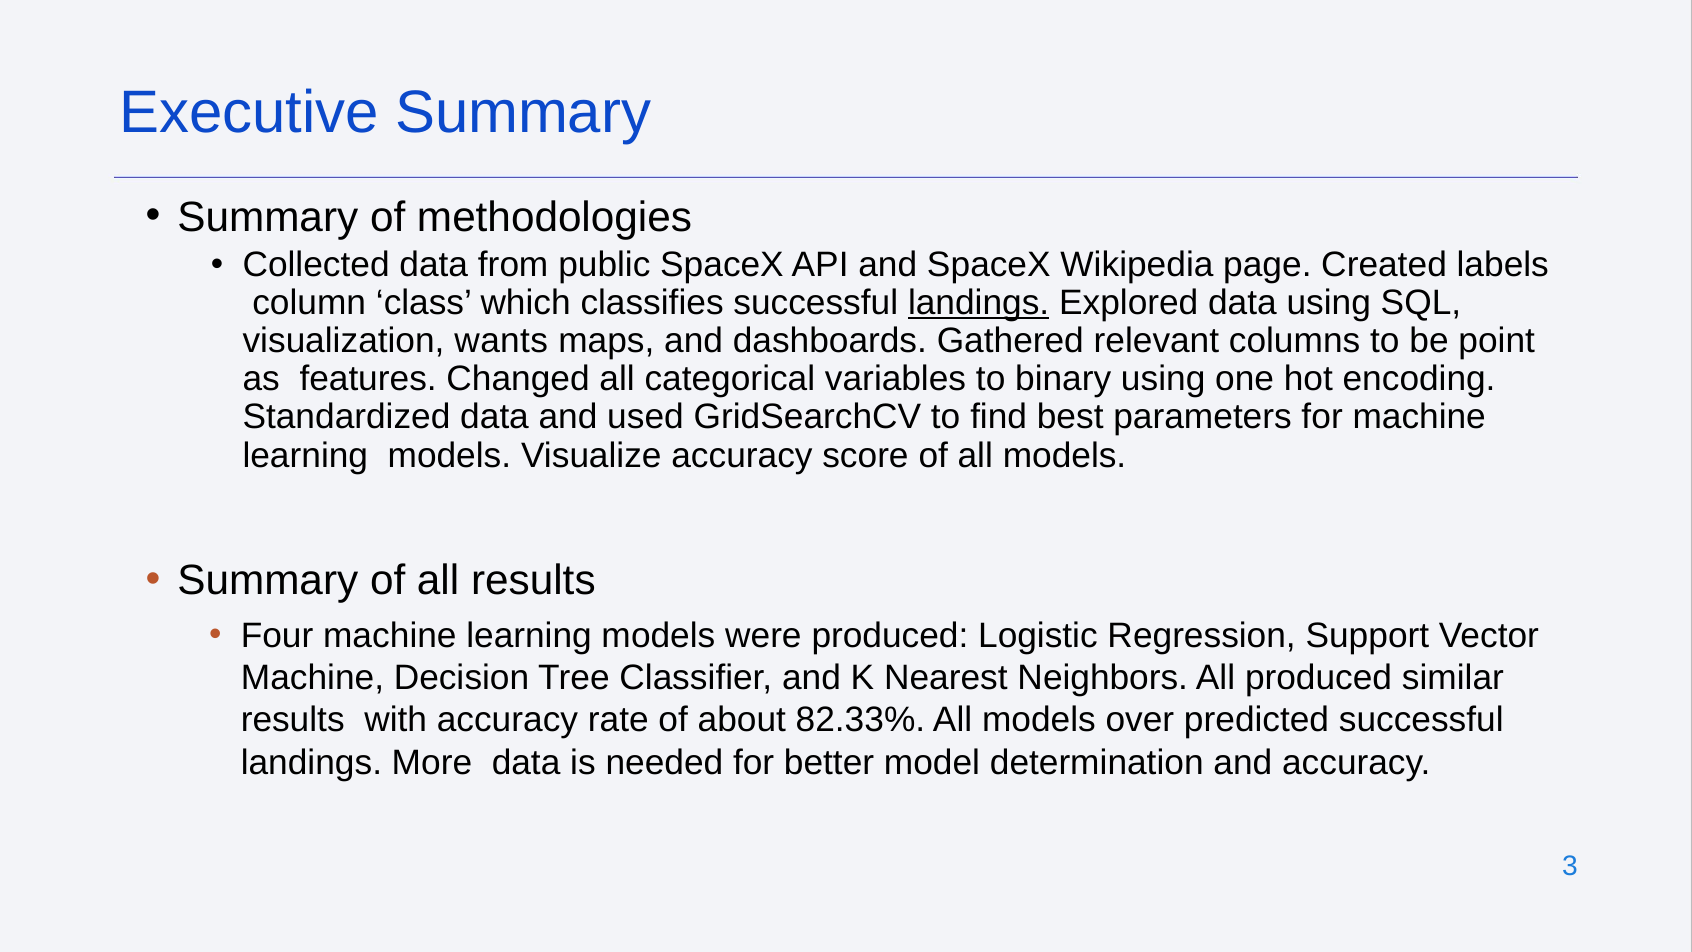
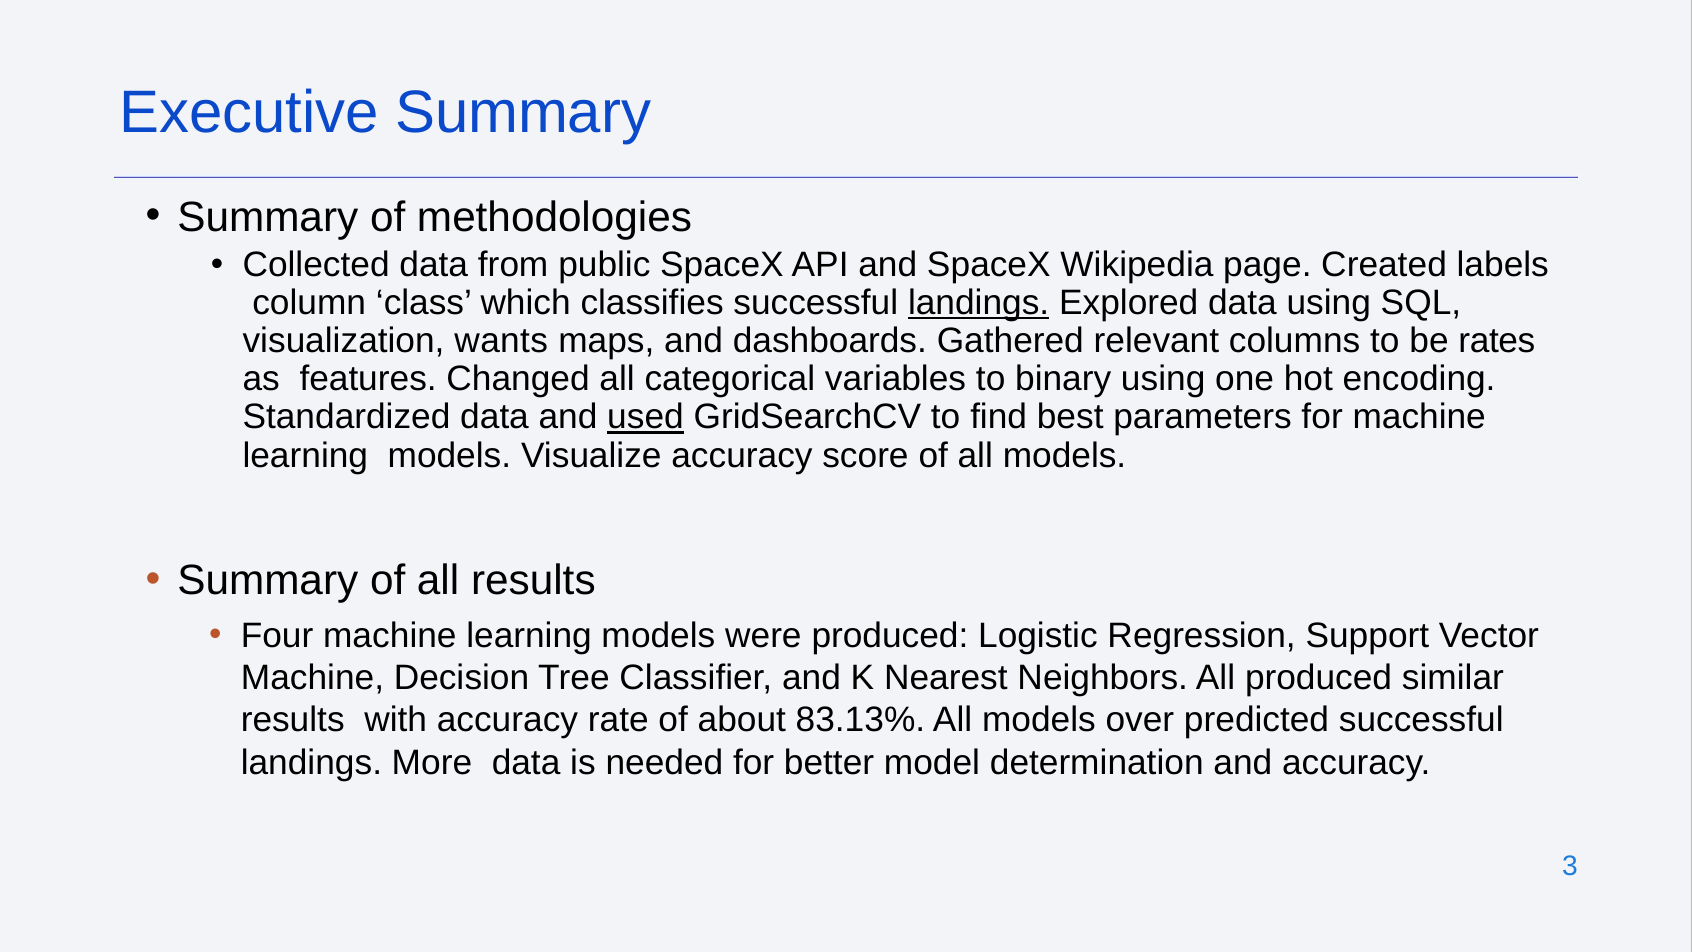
point: point -> rates
used underline: none -> present
82.33%: 82.33% -> 83.13%
